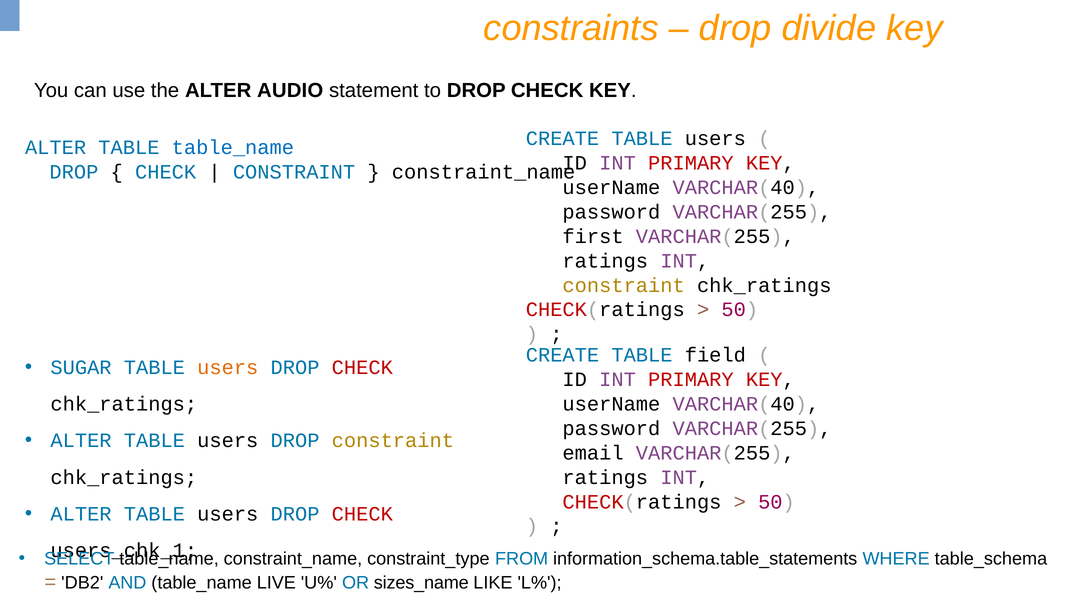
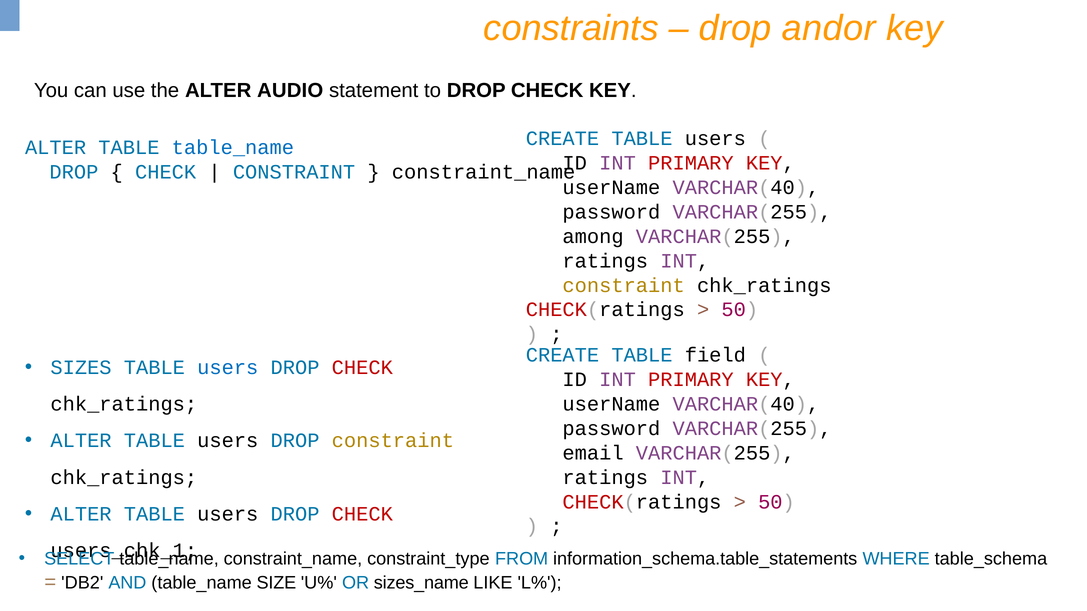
divide: divide -> andor
first: first -> among
SUGAR: SUGAR -> SIZES
users at (228, 368) colour: orange -> blue
LIVE: LIVE -> SIZE
